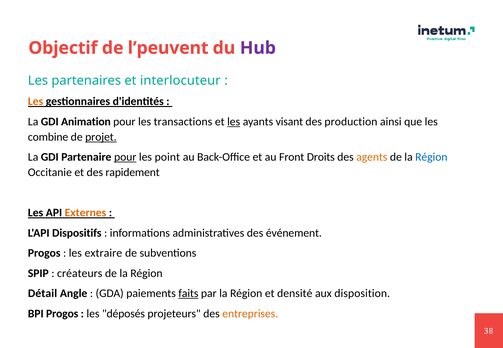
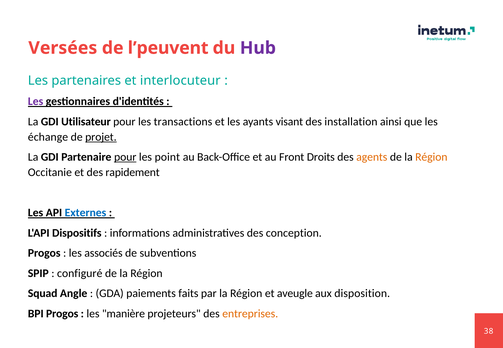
Objectif: Objectif -> Versées
Les at (36, 101) colour: orange -> purple
Animation: Animation -> Utilisateur
les at (234, 122) underline: present -> none
production: production -> installation
combine: combine -> échange
Région at (431, 157) colour: blue -> orange
Externes colour: orange -> blue
événement: événement -> conception
extraire: extraire -> associés
créateurs: créateurs -> configuré
Détail: Détail -> Squad
faits underline: present -> none
densité: densité -> aveugle
déposés: déposés -> manière
